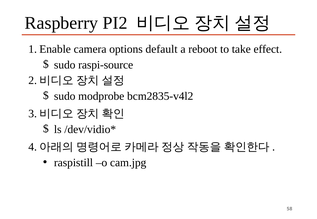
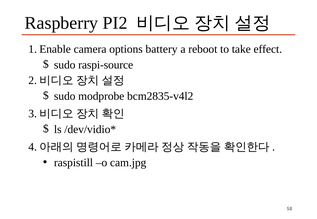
default: default -> battery
